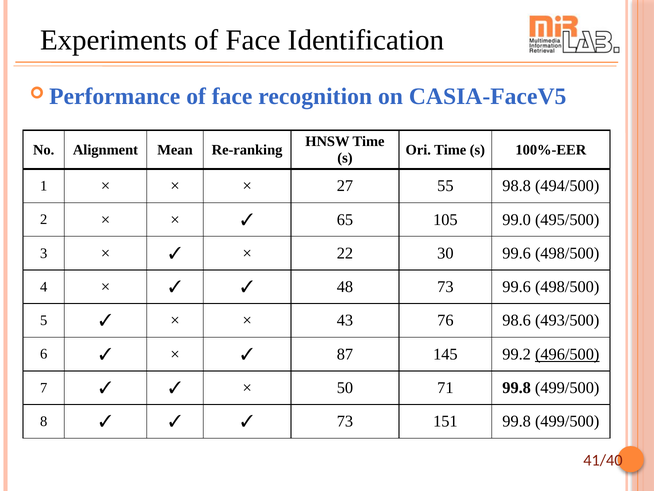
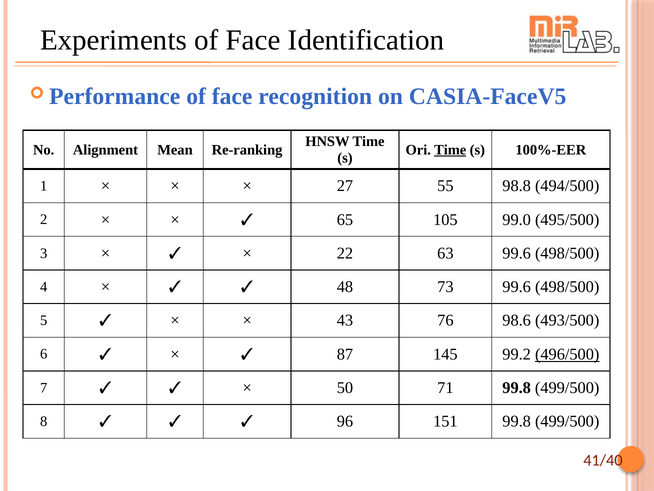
Time at (450, 150) underline: none -> present
30: 30 -> 63
73 at (345, 421): 73 -> 96
